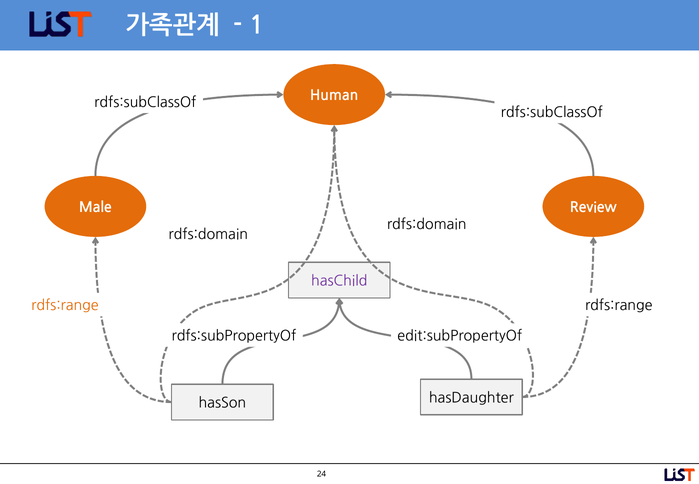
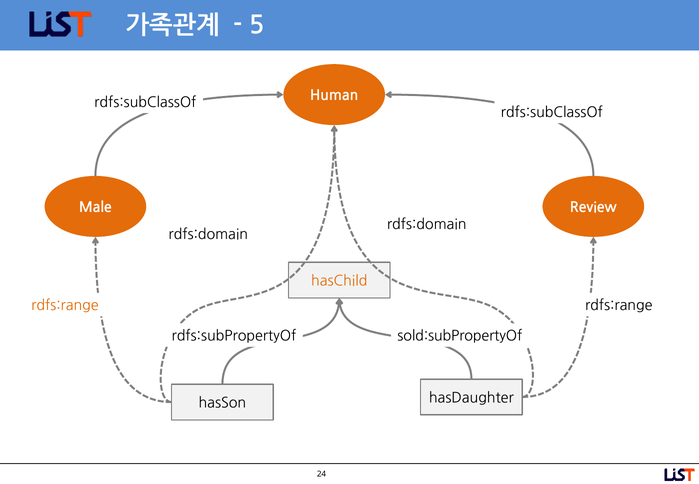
1: 1 -> 5
hasChild colour: purple -> orange
edit:subPropertyOf: edit:subPropertyOf -> sold:subPropertyOf
